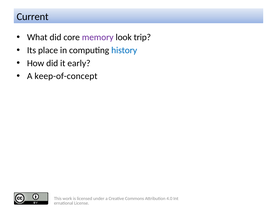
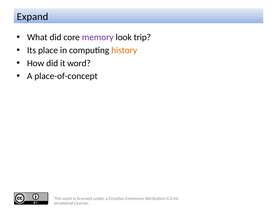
Current: Current -> Expand
history colour: blue -> orange
early: early -> word
keep-of-concept: keep-of-concept -> place-of-concept
